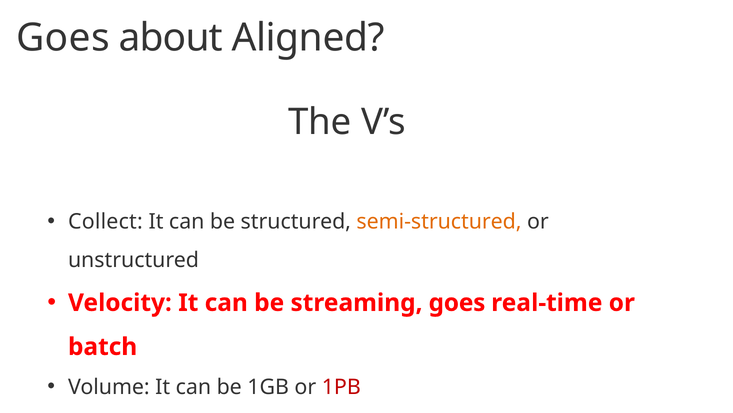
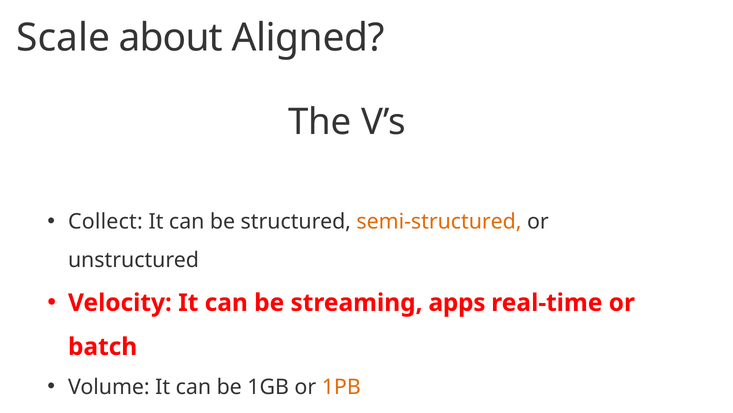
Goes at (63, 38): Goes -> Scale
streaming goes: goes -> apps
1PB colour: red -> orange
